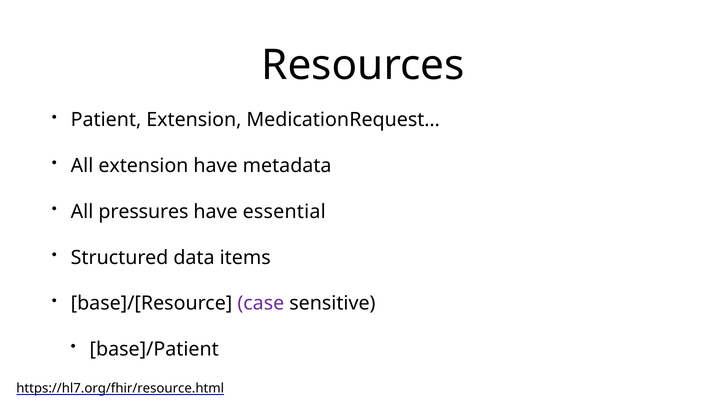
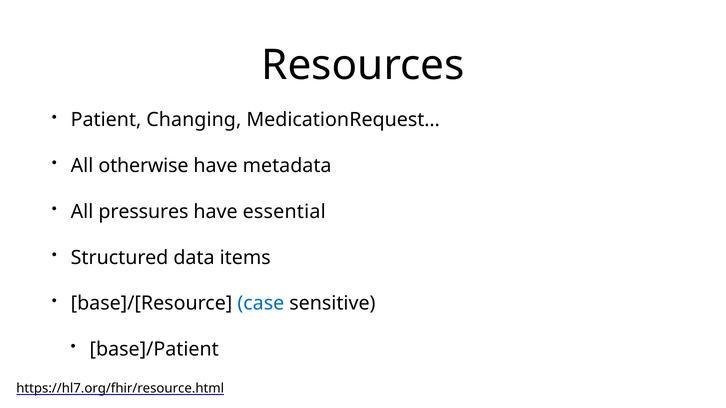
Patient Extension: Extension -> Changing
All extension: extension -> otherwise
case colour: purple -> blue
